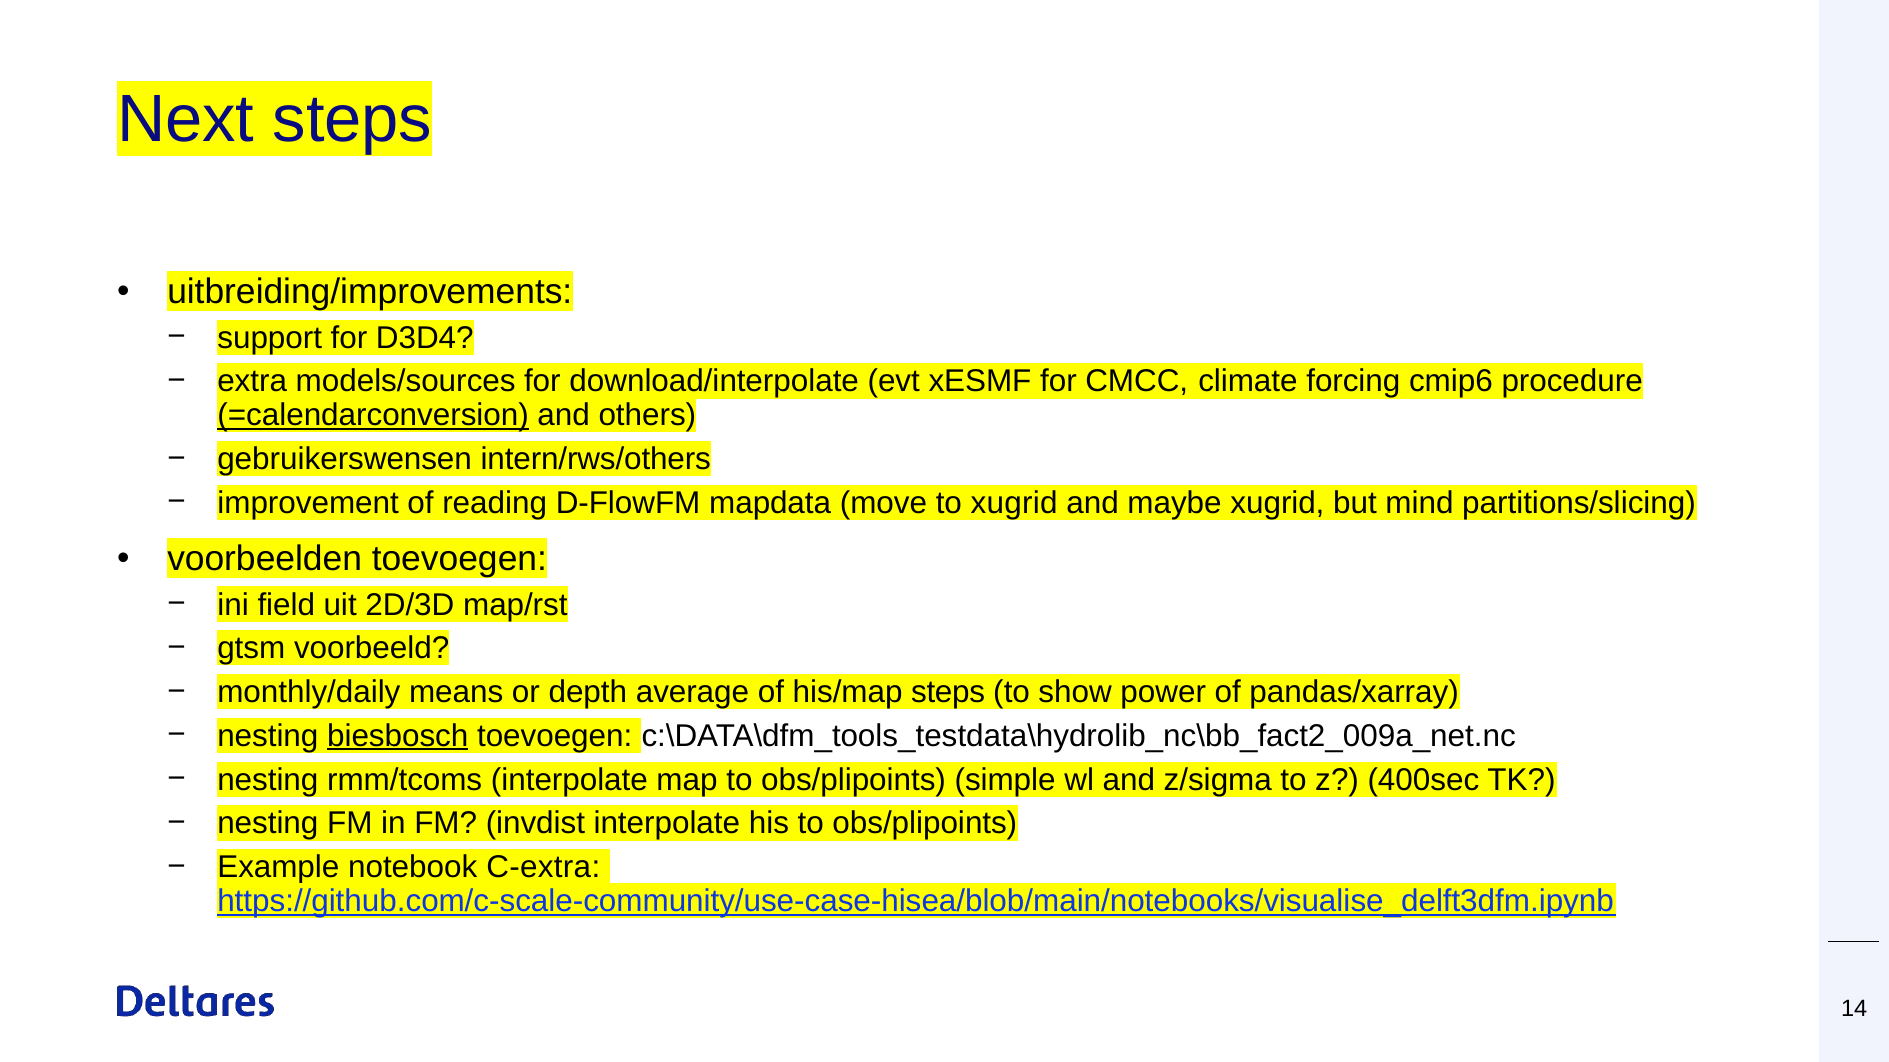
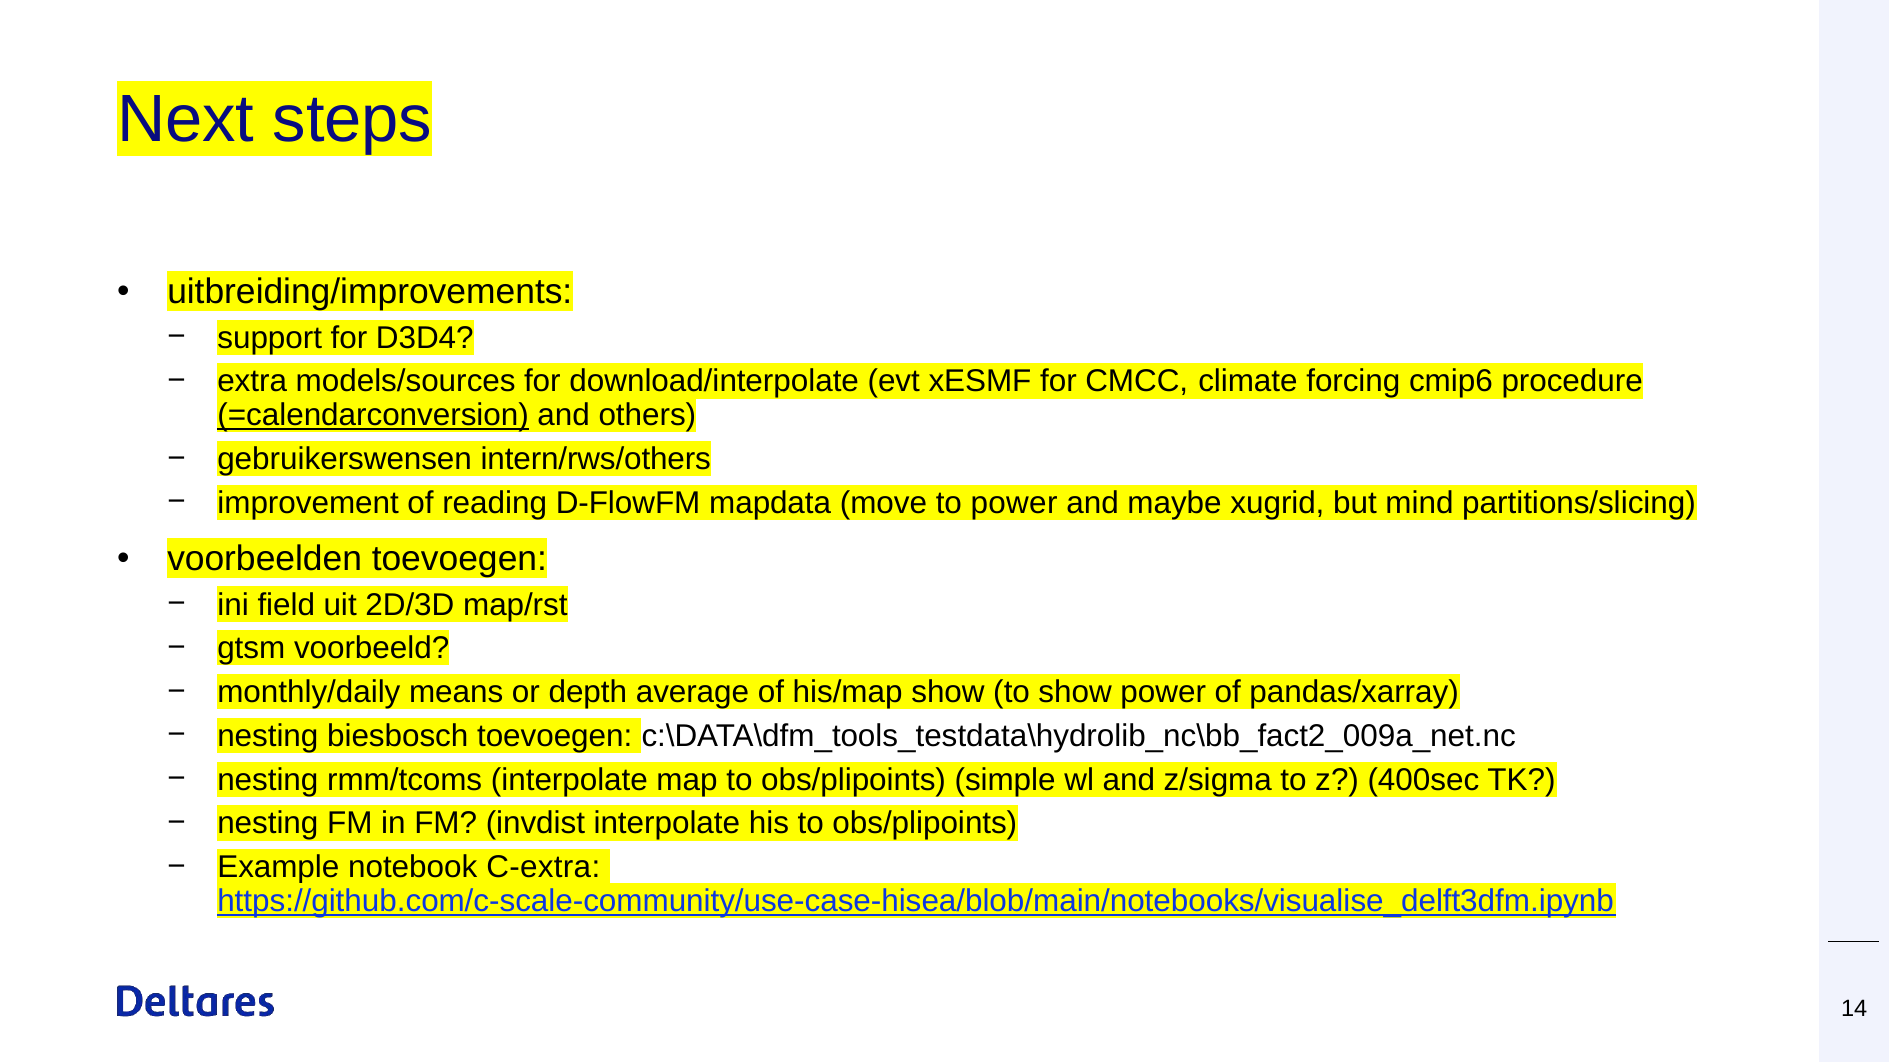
to xugrid: xugrid -> power
his/map steps: steps -> show
biesbosch underline: present -> none
